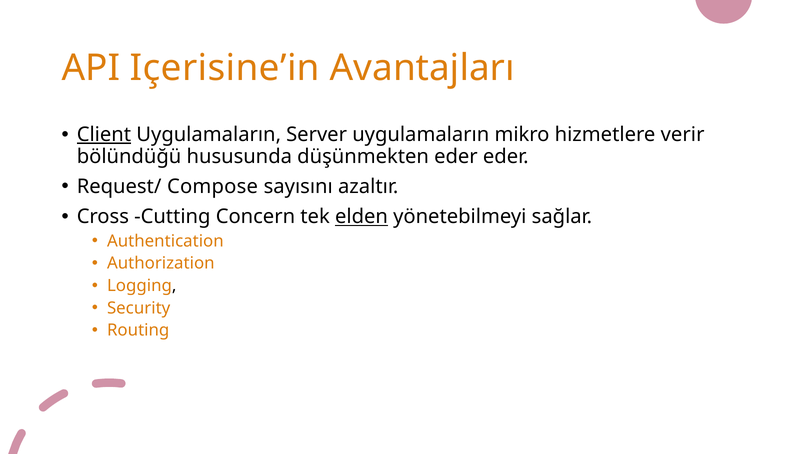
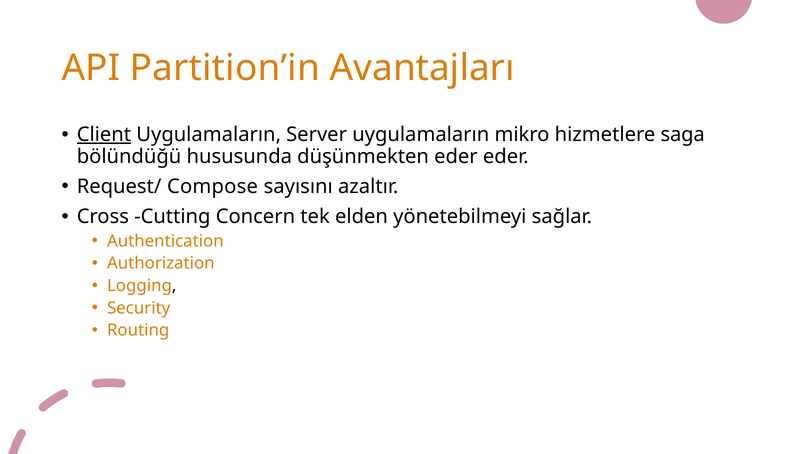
Içerisine’in: Içerisine’in -> Partition’in
verir: verir -> saga
elden underline: present -> none
